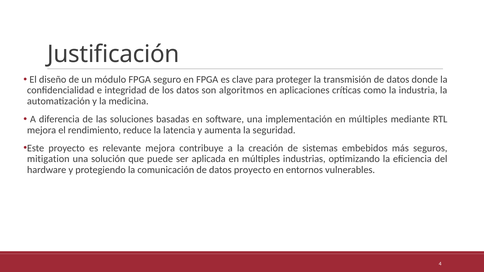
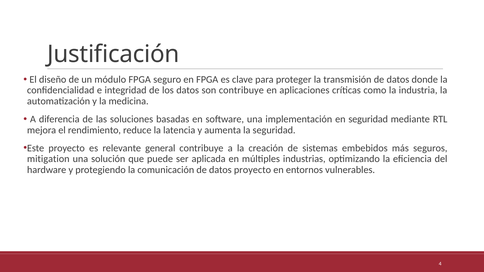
son algoritmos: algoritmos -> contribuye
implementación en múltiples: múltiples -> seguridad
relevante mejora: mejora -> general
